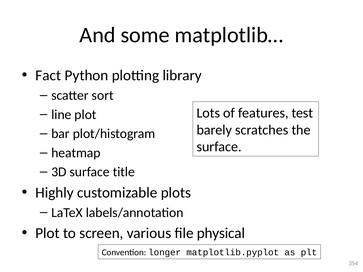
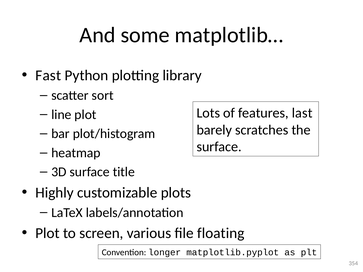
Fact: Fact -> Fast
test: test -> last
physical: physical -> floating
